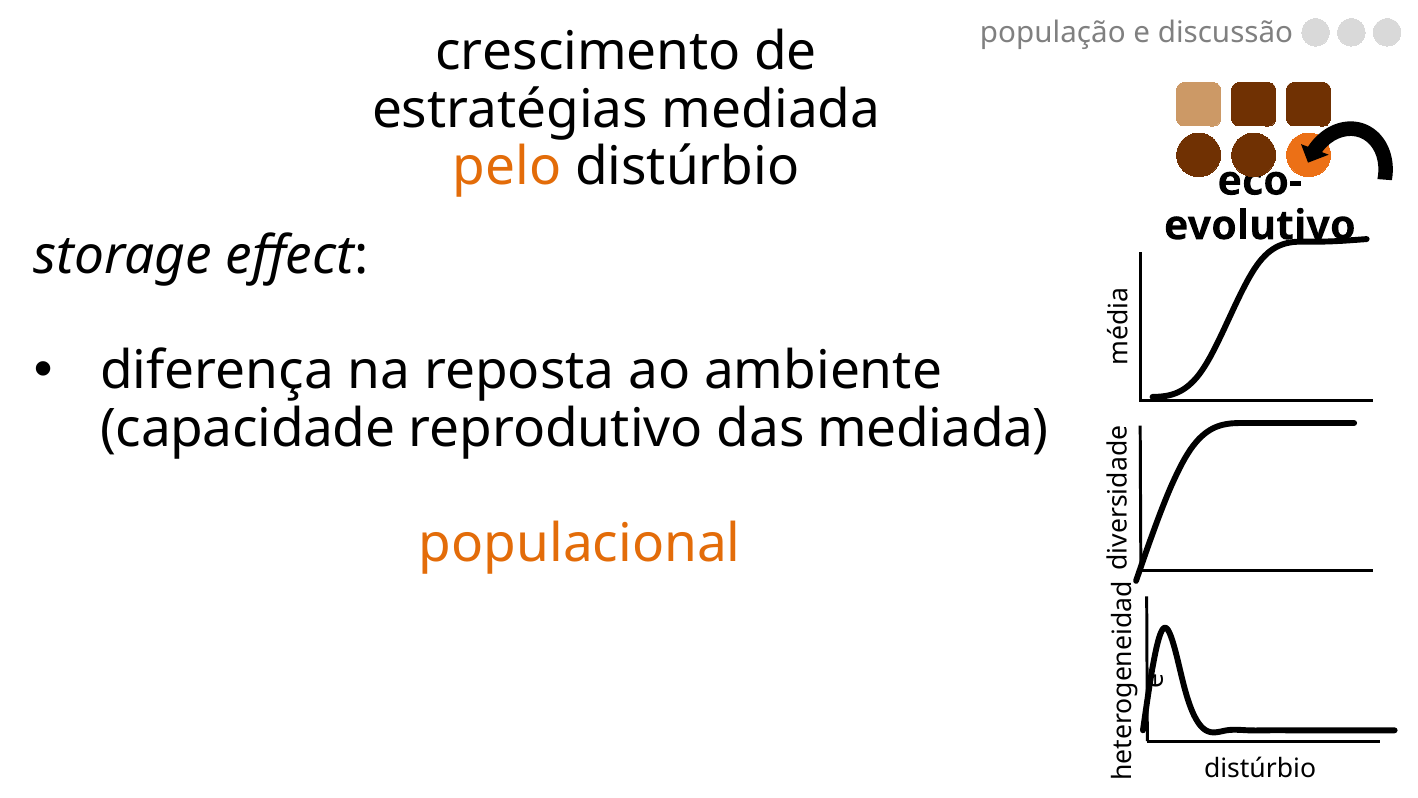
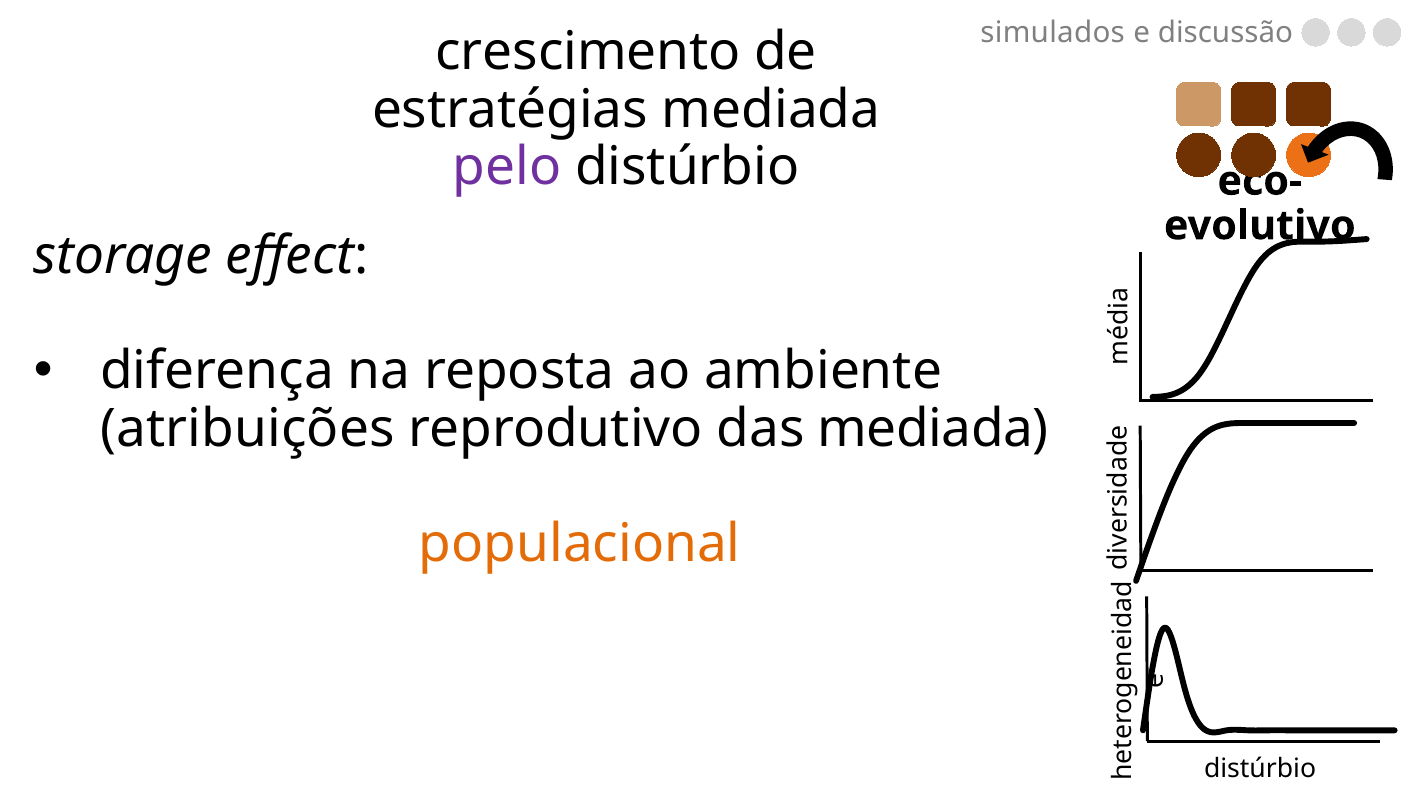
população: população -> simulados
pelo colour: orange -> purple
capacidade: capacidade -> atribuições
